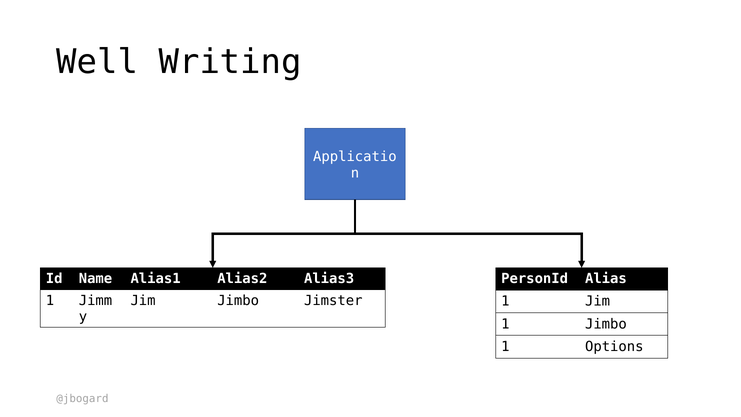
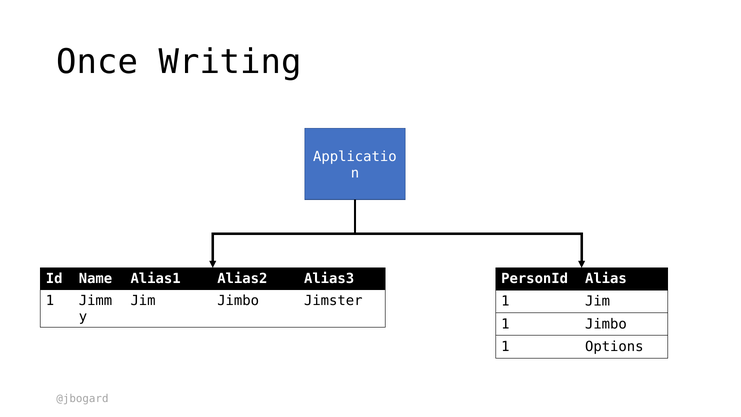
Well: Well -> Once
